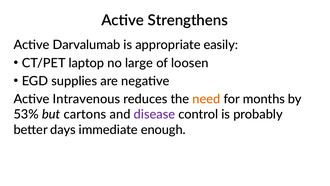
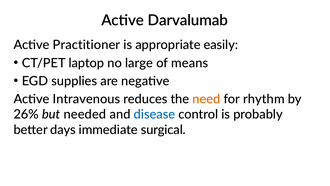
Strengthens: Strengthens -> Darvalumab
Darvalumab: Darvalumab -> Practitioner
loosen: loosen -> means
months: months -> rhythm
53%: 53% -> 26%
cartons: cartons -> needed
disease colour: purple -> blue
enough: enough -> surgical
